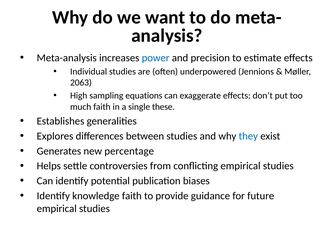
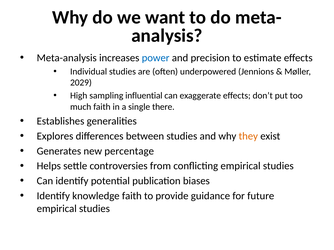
2063: 2063 -> 2029
equations: equations -> influential
these: these -> there
they colour: blue -> orange
